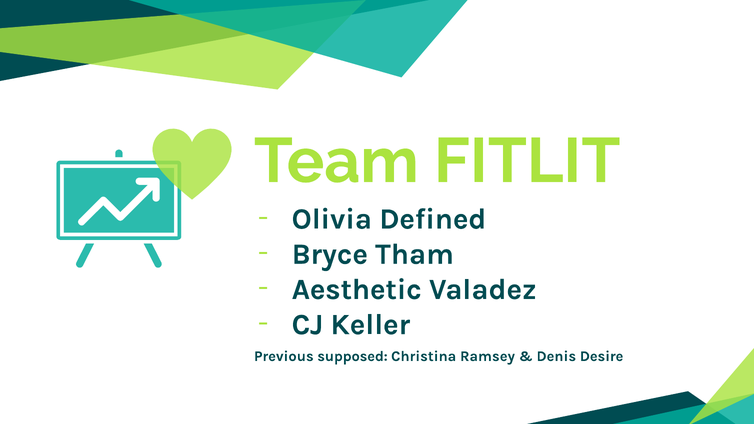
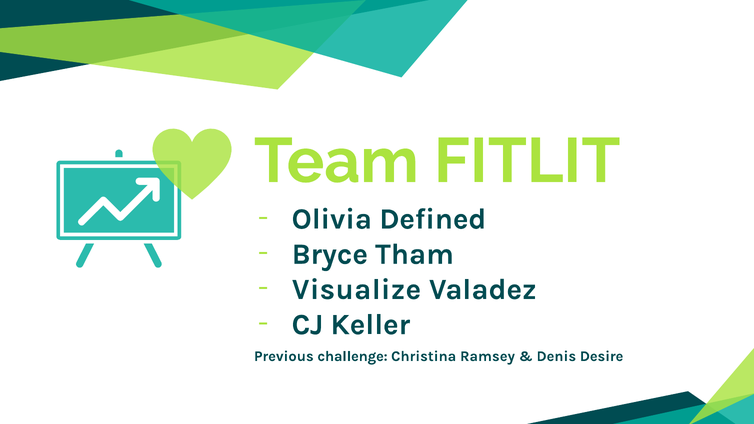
Aesthetic: Aesthetic -> Visualize
supposed: supposed -> challenge
